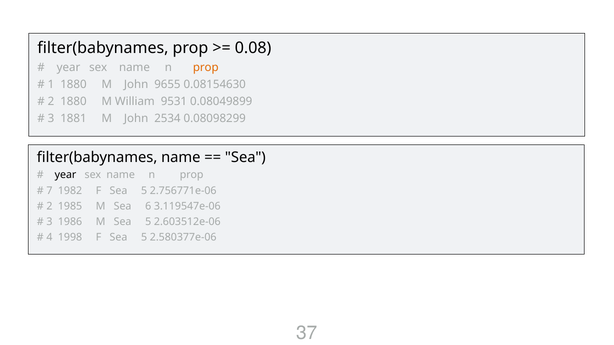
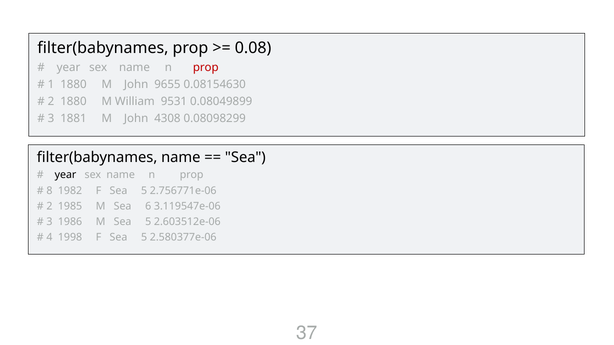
prop at (206, 67) colour: orange -> red
2534: 2534 -> 4308
7: 7 -> 8
